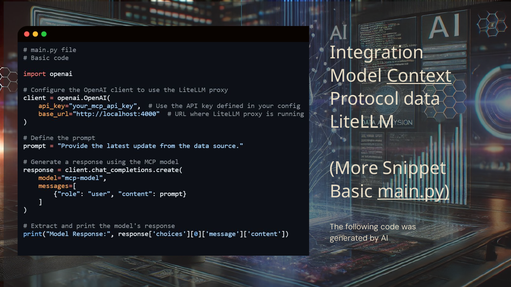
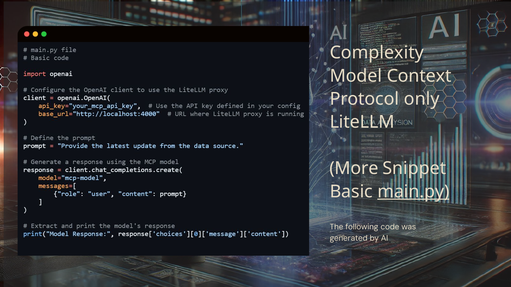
Integration: Integration -> Complexity
Context underline: present -> none
data: data -> only
